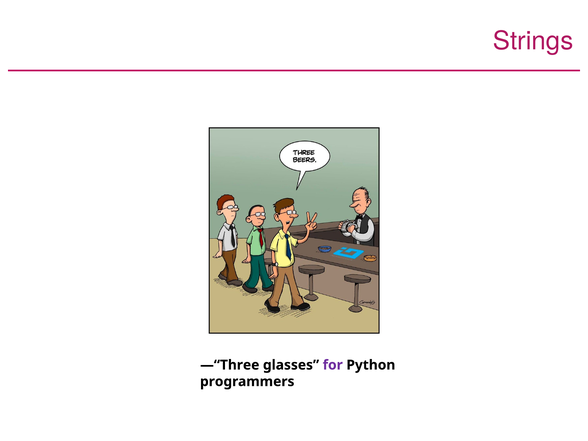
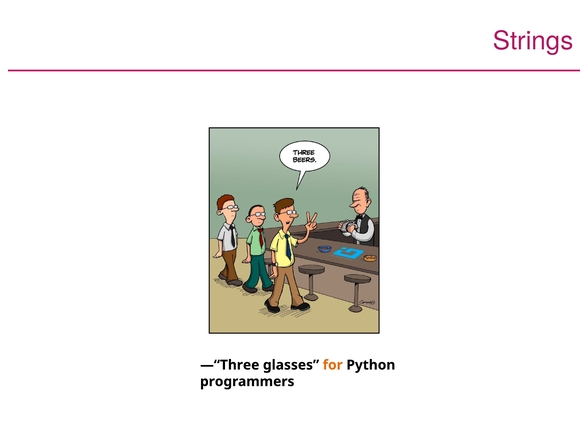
for colour: purple -> orange
